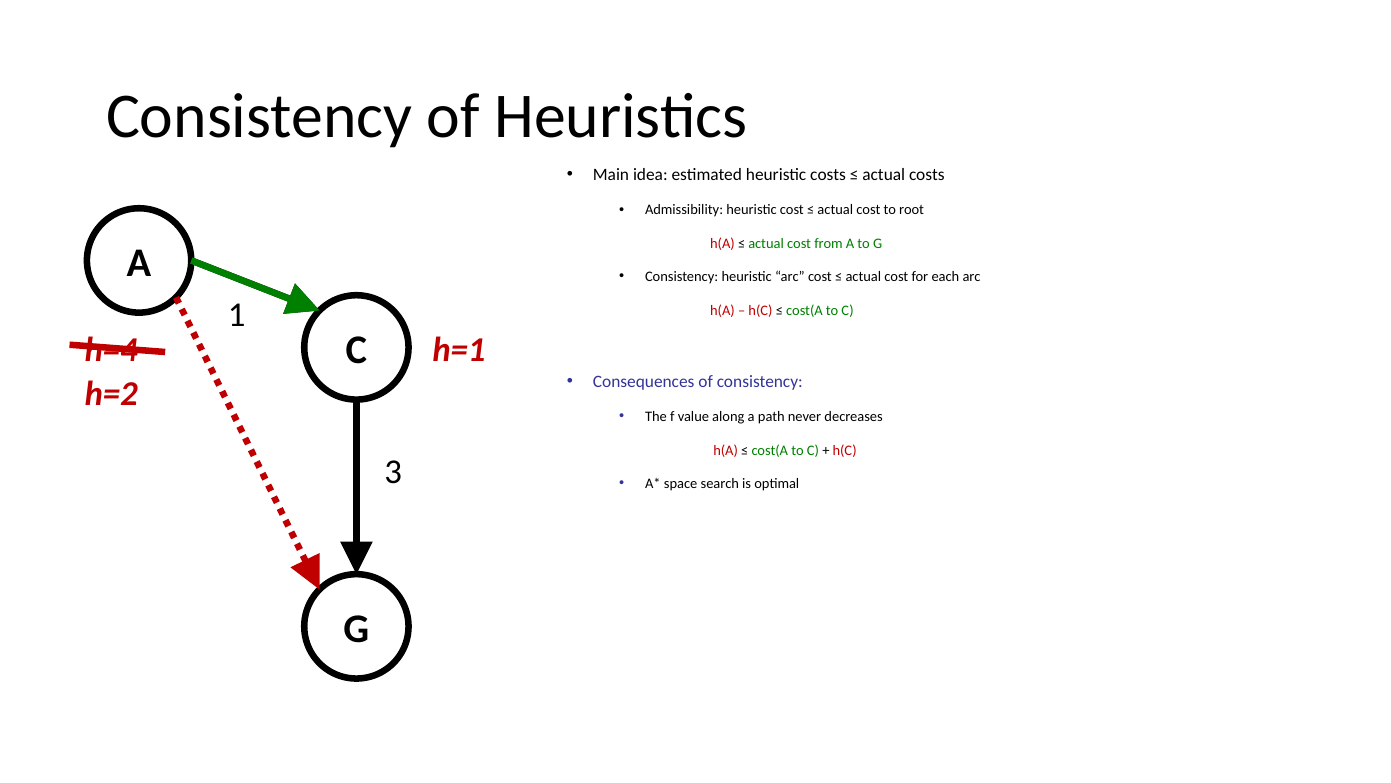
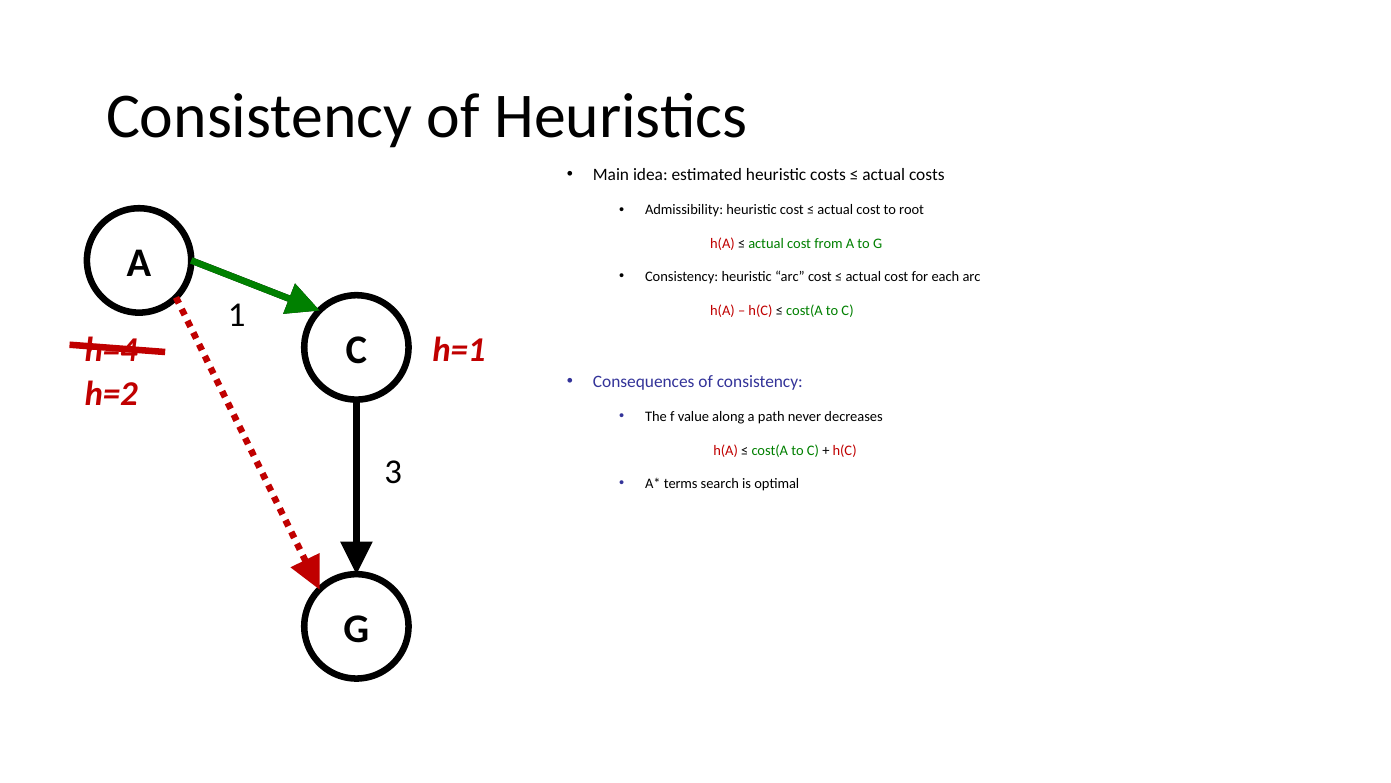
space: space -> terms
